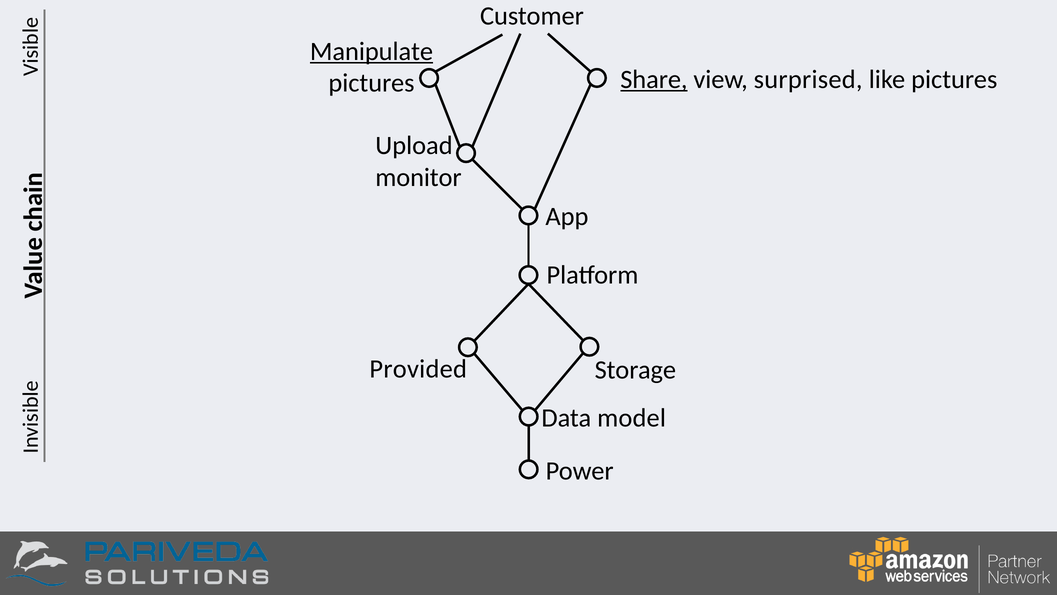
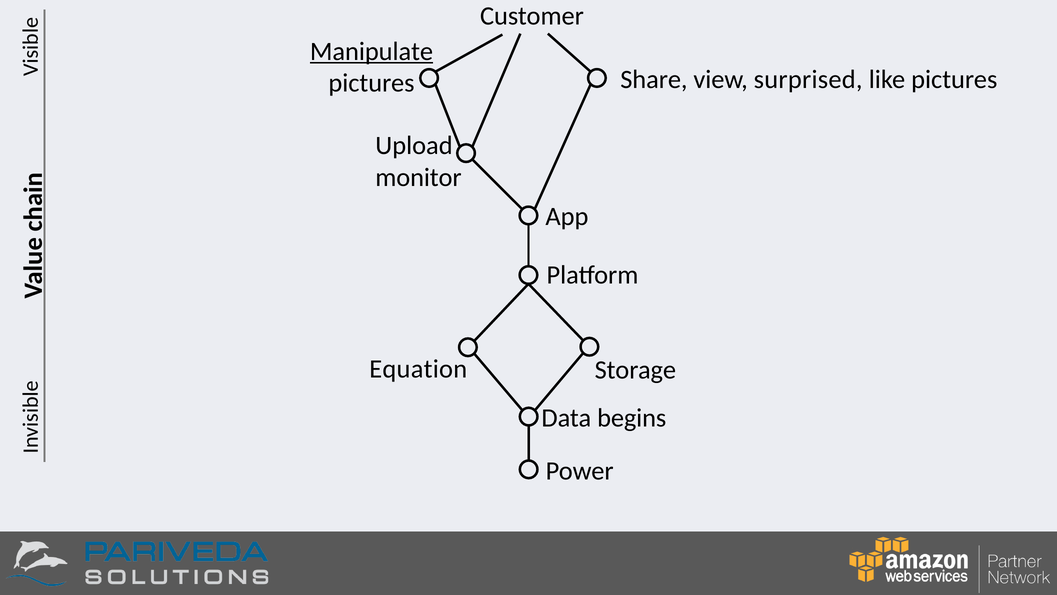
Share underline: present -> none
Provided: Provided -> Equation
model: model -> begins
